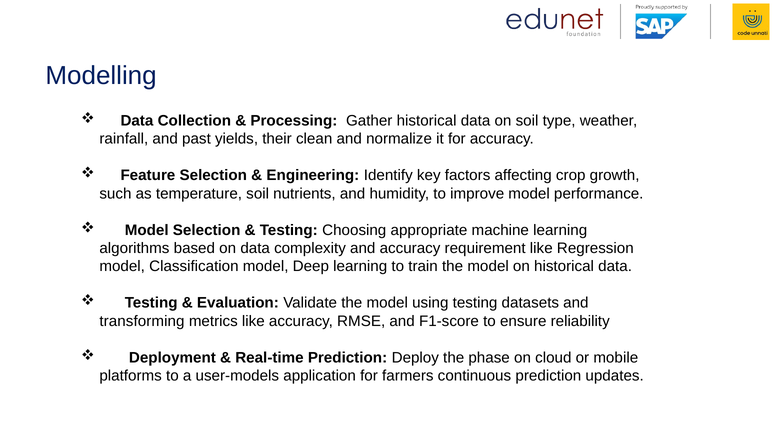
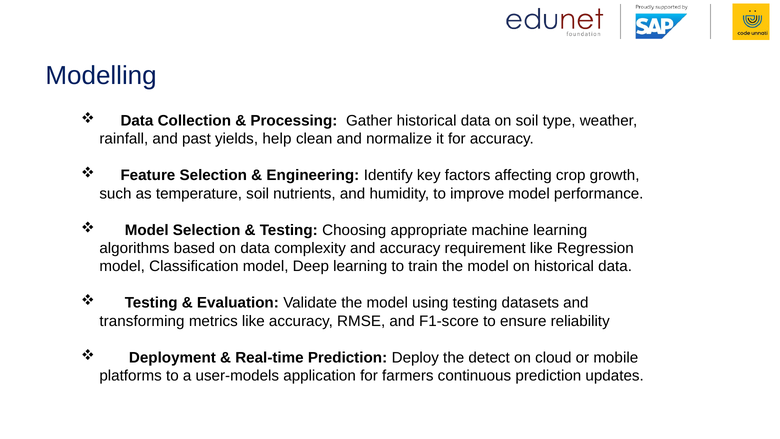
their: their -> help
phase: phase -> detect
